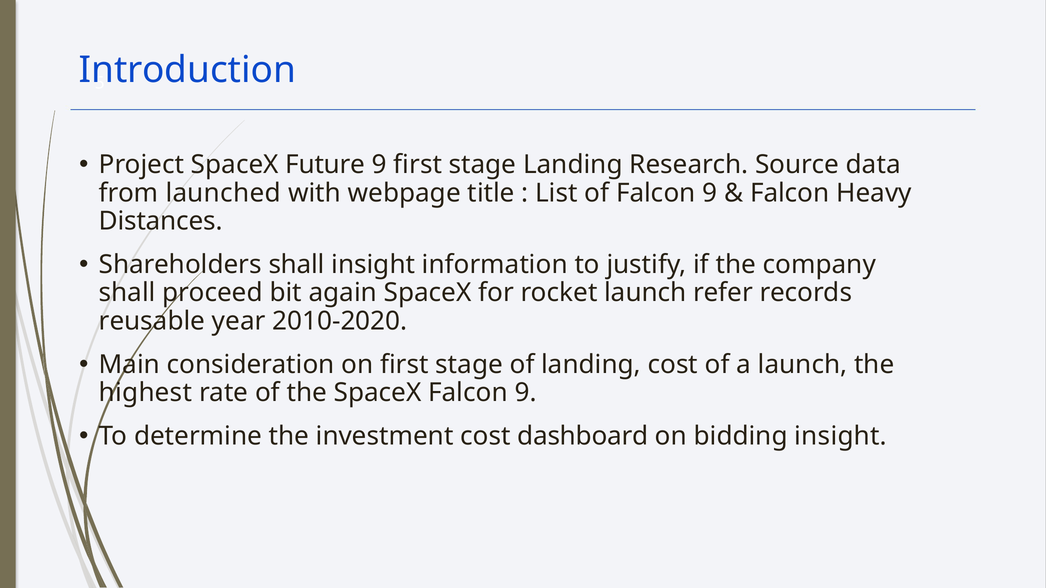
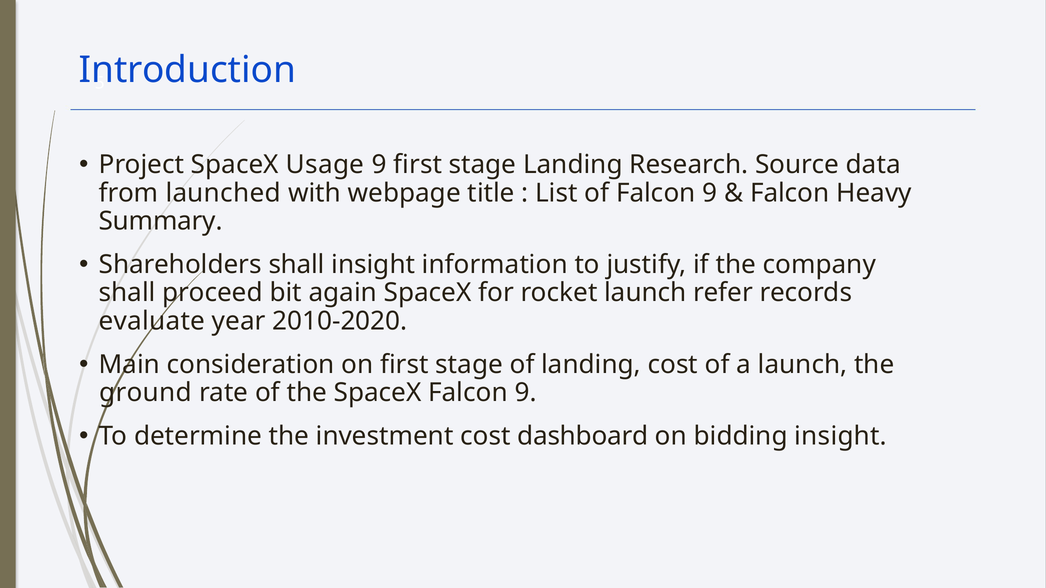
Future: Future -> Usage
Distances: Distances -> Summary
reusable: reusable -> evaluate
highest: highest -> ground
